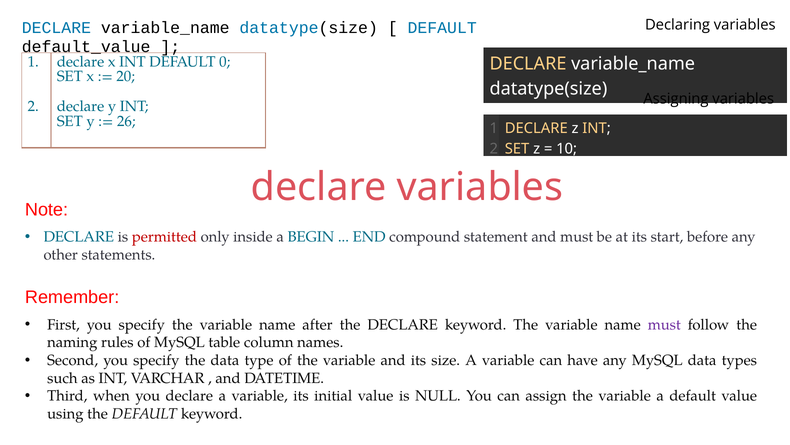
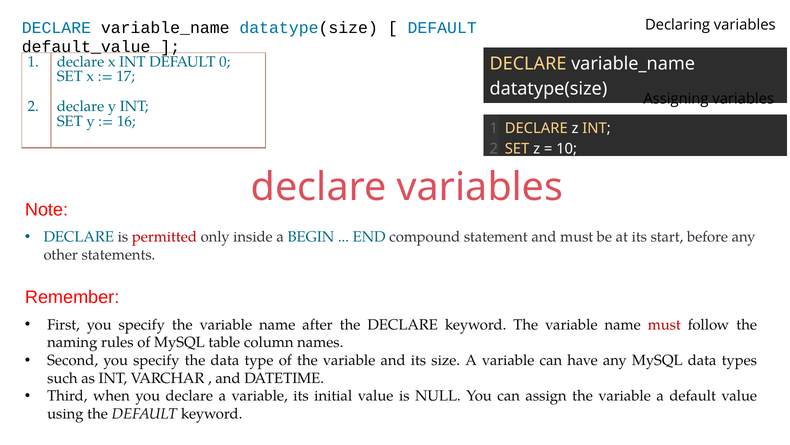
20: 20 -> 17
26: 26 -> 16
must at (664, 324) colour: purple -> red
